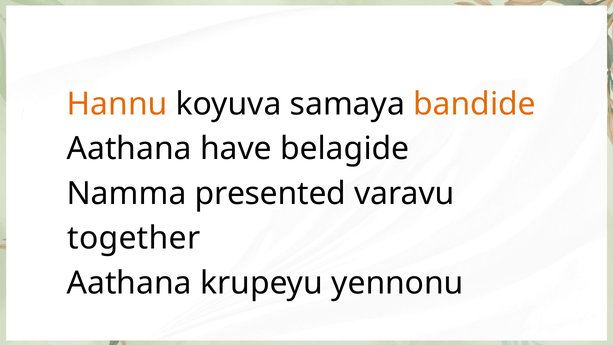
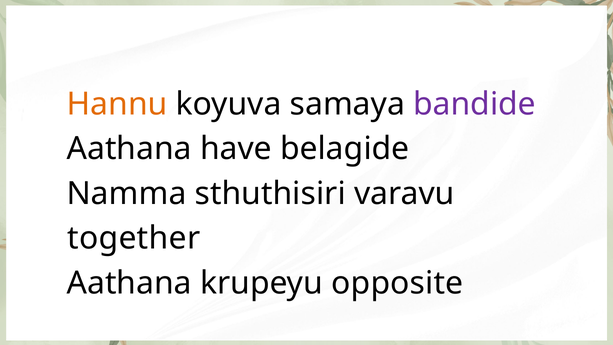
bandide colour: orange -> purple
presented: presented -> sthuthisiri
yennonu: yennonu -> opposite
